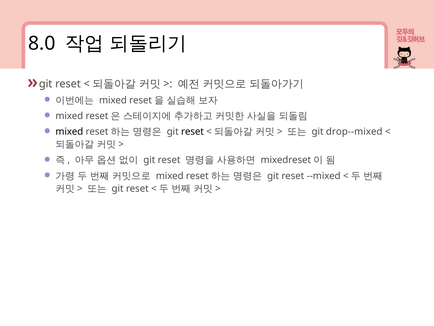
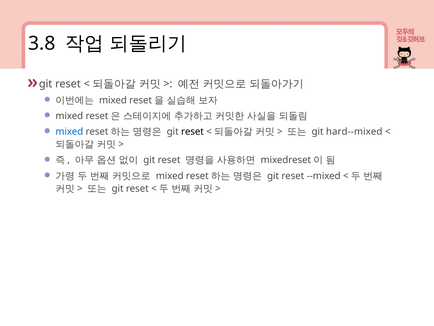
8.0: 8.0 -> 3.8
mixed at (69, 131) colour: black -> blue
drop--mixed: drop--mixed -> hard--mixed
